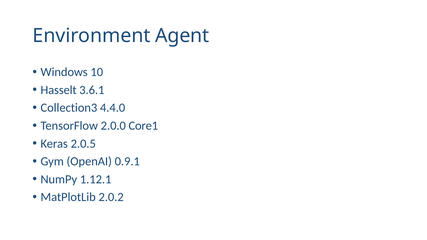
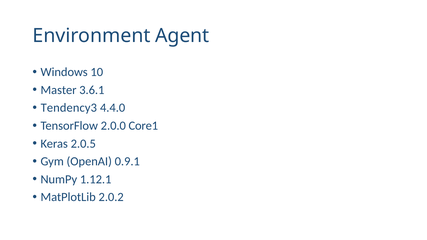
Hasselt: Hasselt -> Master
Collection3: Collection3 -> Tendency3
